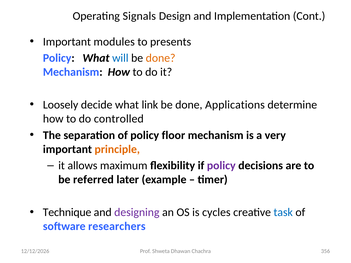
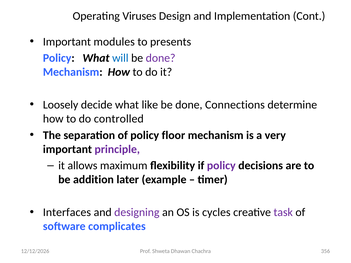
Signals: Signals -> Viruses
done at (161, 58) colour: orange -> purple
link: link -> like
Applications: Applications -> Connections
principle colour: orange -> purple
referred: referred -> addition
Technique: Technique -> Interfaces
task colour: blue -> purple
researchers: researchers -> complicates
